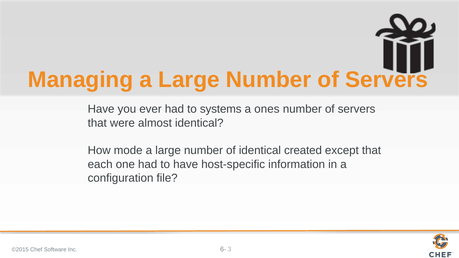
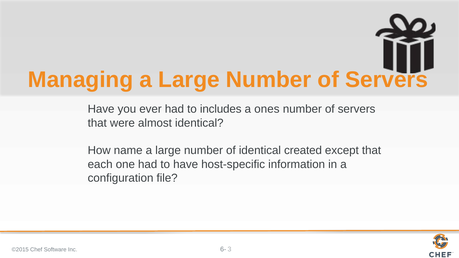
systems: systems -> includes
mode: mode -> name
